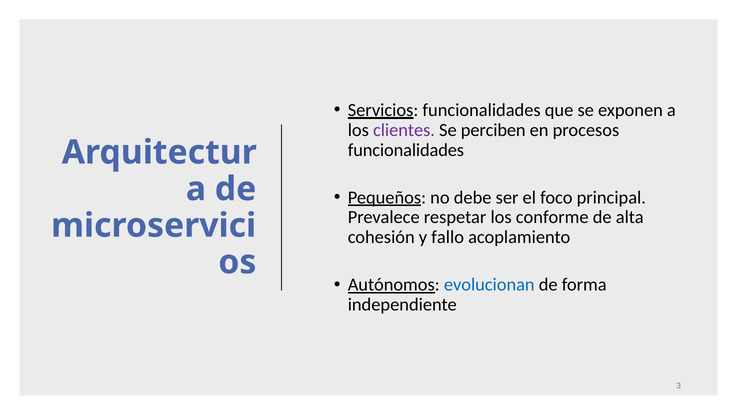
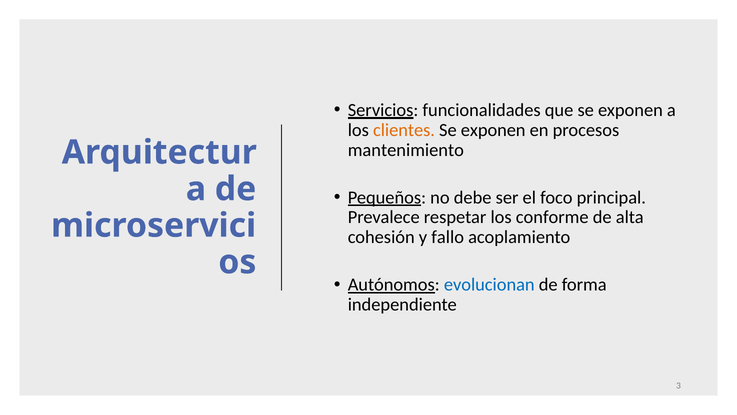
clientes colour: purple -> orange
perciben at (493, 130): perciben -> exponen
funcionalidades at (406, 150): funcionalidades -> mantenimiento
